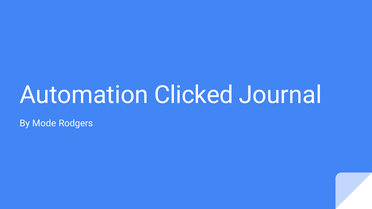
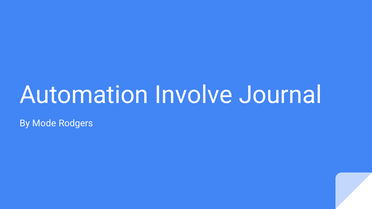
Clicked: Clicked -> Involve
